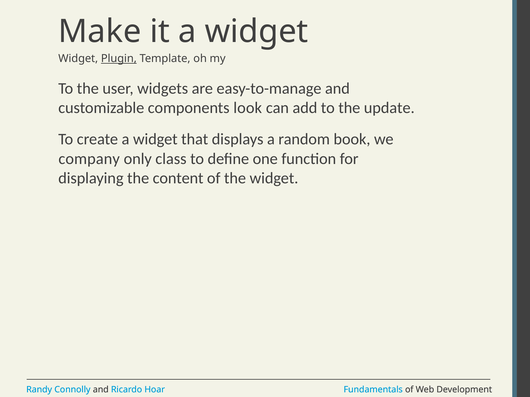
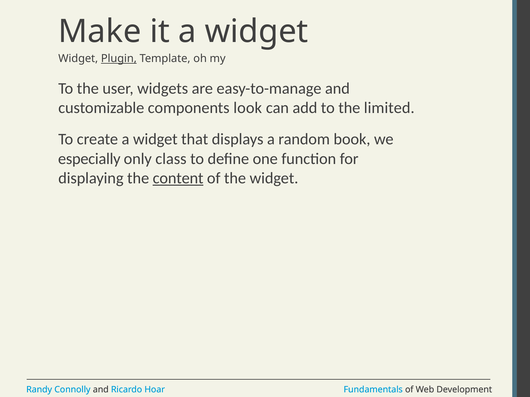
update: update -> limited
company: company -> especially
content underline: none -> present
